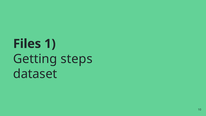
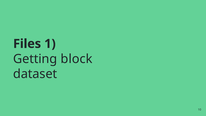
steps: steps -> block
